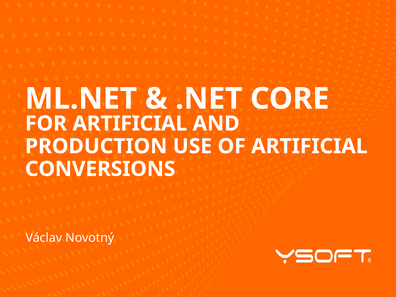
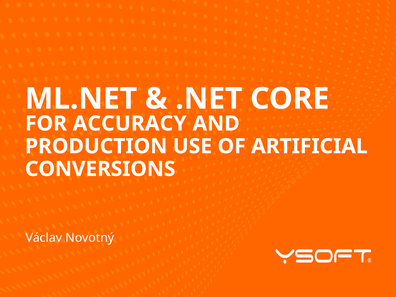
FOR ARTIFICIAL: ARTIFICIAL -> ACCURACY
